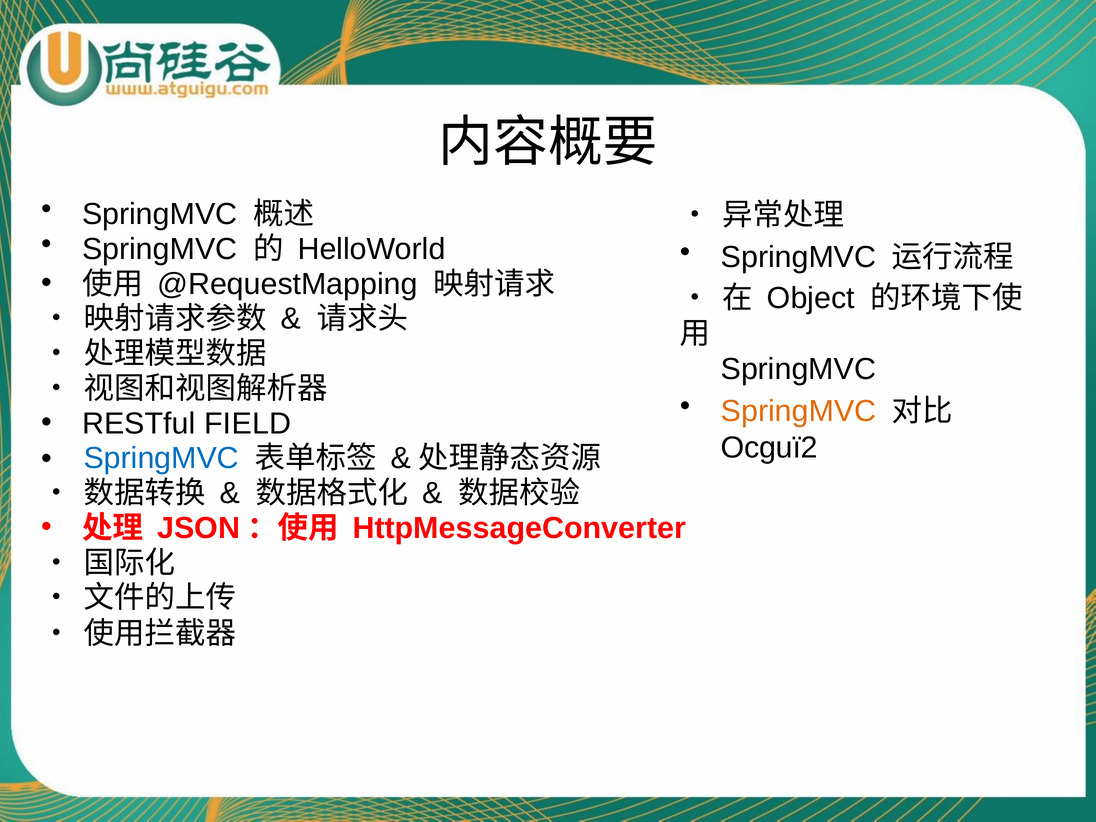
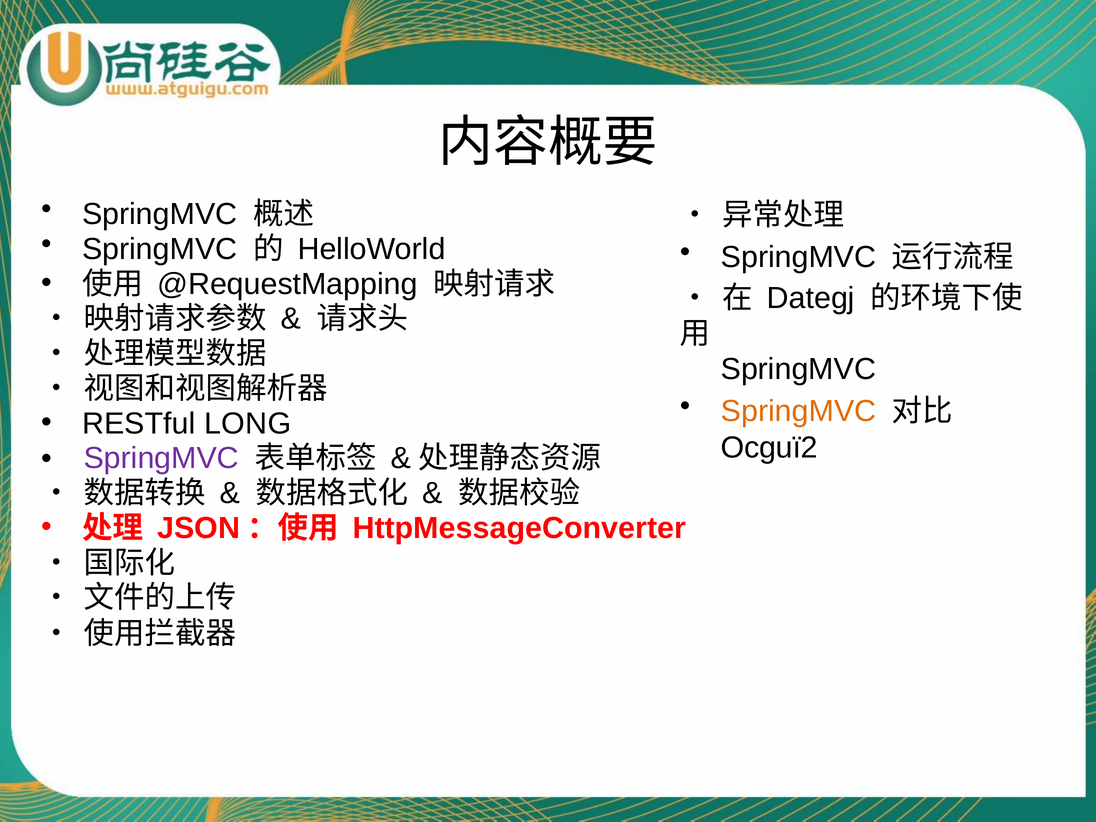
Object: Object -> Dategj
FIELD: FIELD -> LONG
SpringMVC at (161, 458) colour: blue -> purple
